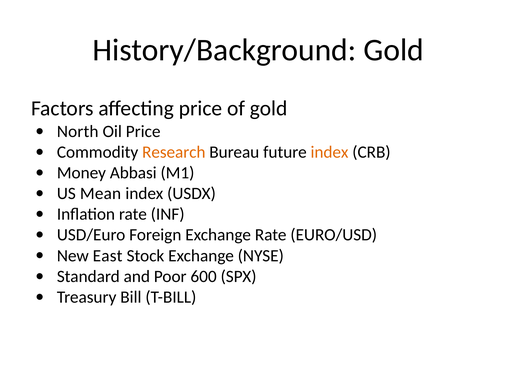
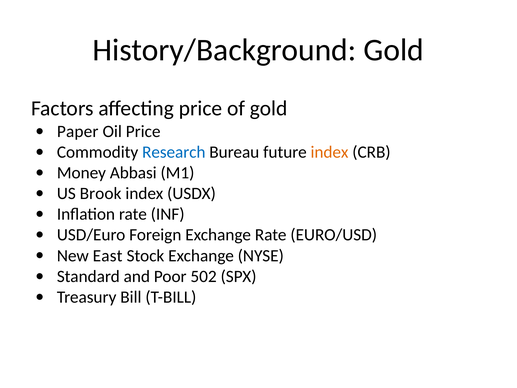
North: North -> Paper
Research colour: orange -> blue
Mean: Mean -> Brook
600: 600 -> 502
